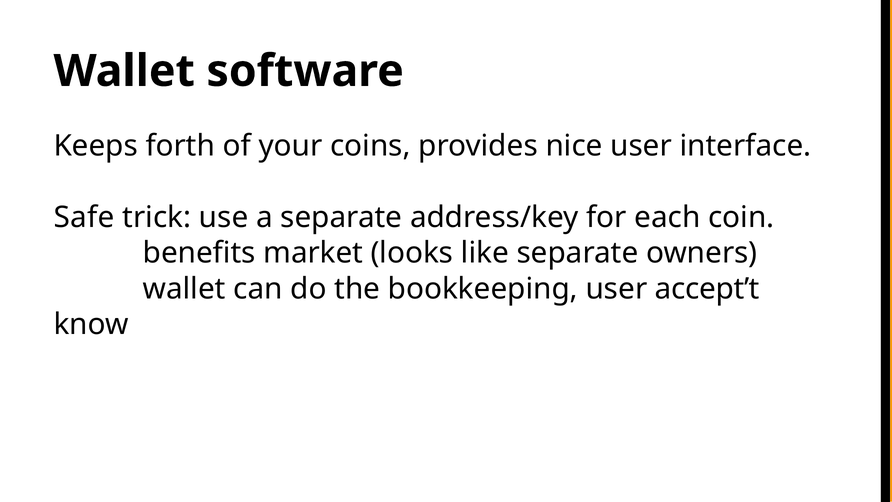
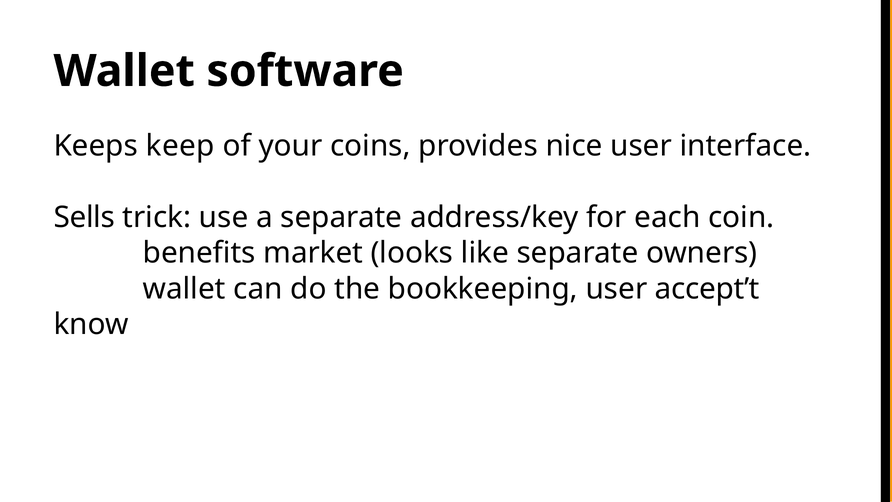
forth: forth -> keep
Safe: Safe -> Sells
